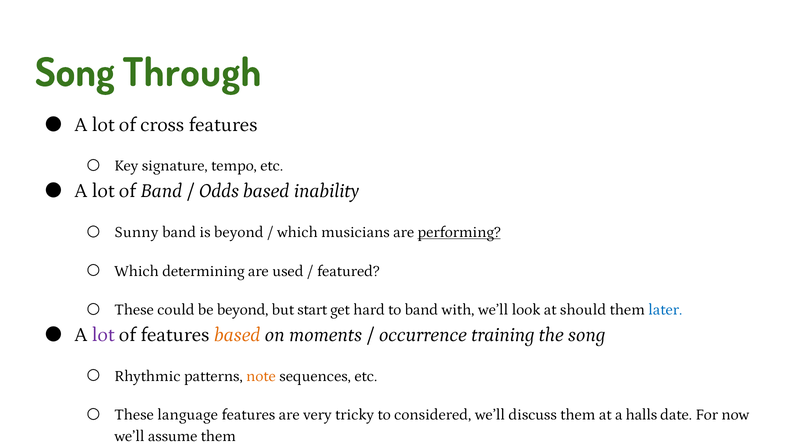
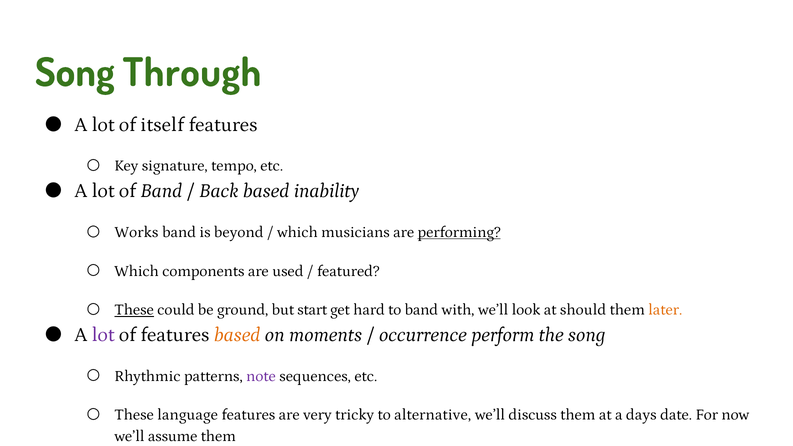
cross: cross -> itself
Odds: Odds -> Back
Sunny: Sunny -> Works
determining: determining -> components
These at (134, 310) underline: none -> present
be beyond: beyond -> ground
later colour: blue -> orange
training: training -> perform
note colour: orange -> purple
considered: considered -> alternative
halls: halls -> days
